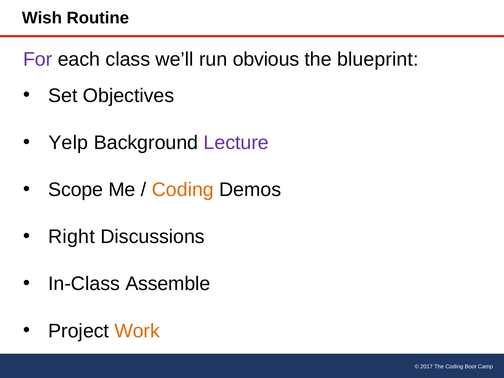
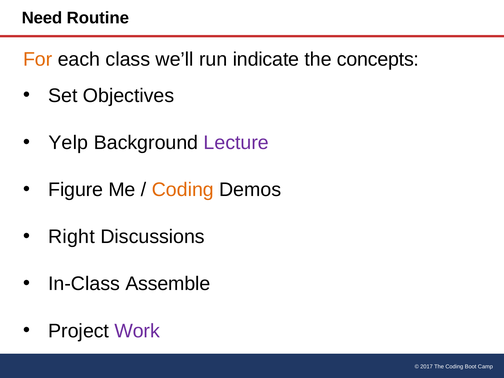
Wish: Wish -> Need
For colour: purple -> orange
obvious: obvious -> indicate
blueprint: blueprint -> concepts
Scope: Scope -> Figure
Work colour: orange -> purple
